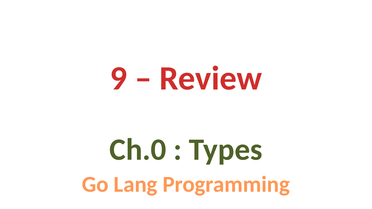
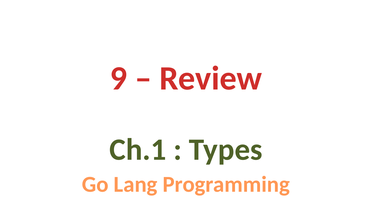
Ch.0: Ch.0 -> Ch.1
